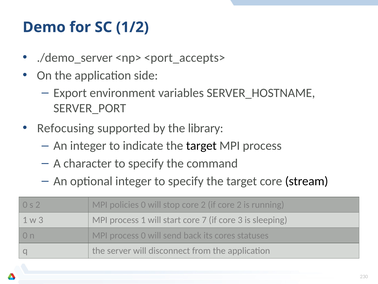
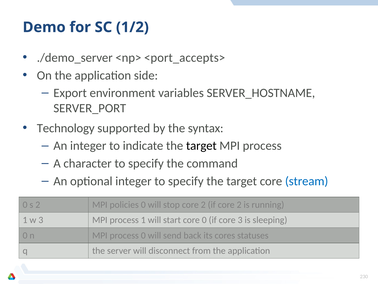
Refocusing: Refocusing -> Technology
library: library -> syntax
stream colour: black -> blue
core 7: 7 -> 0
